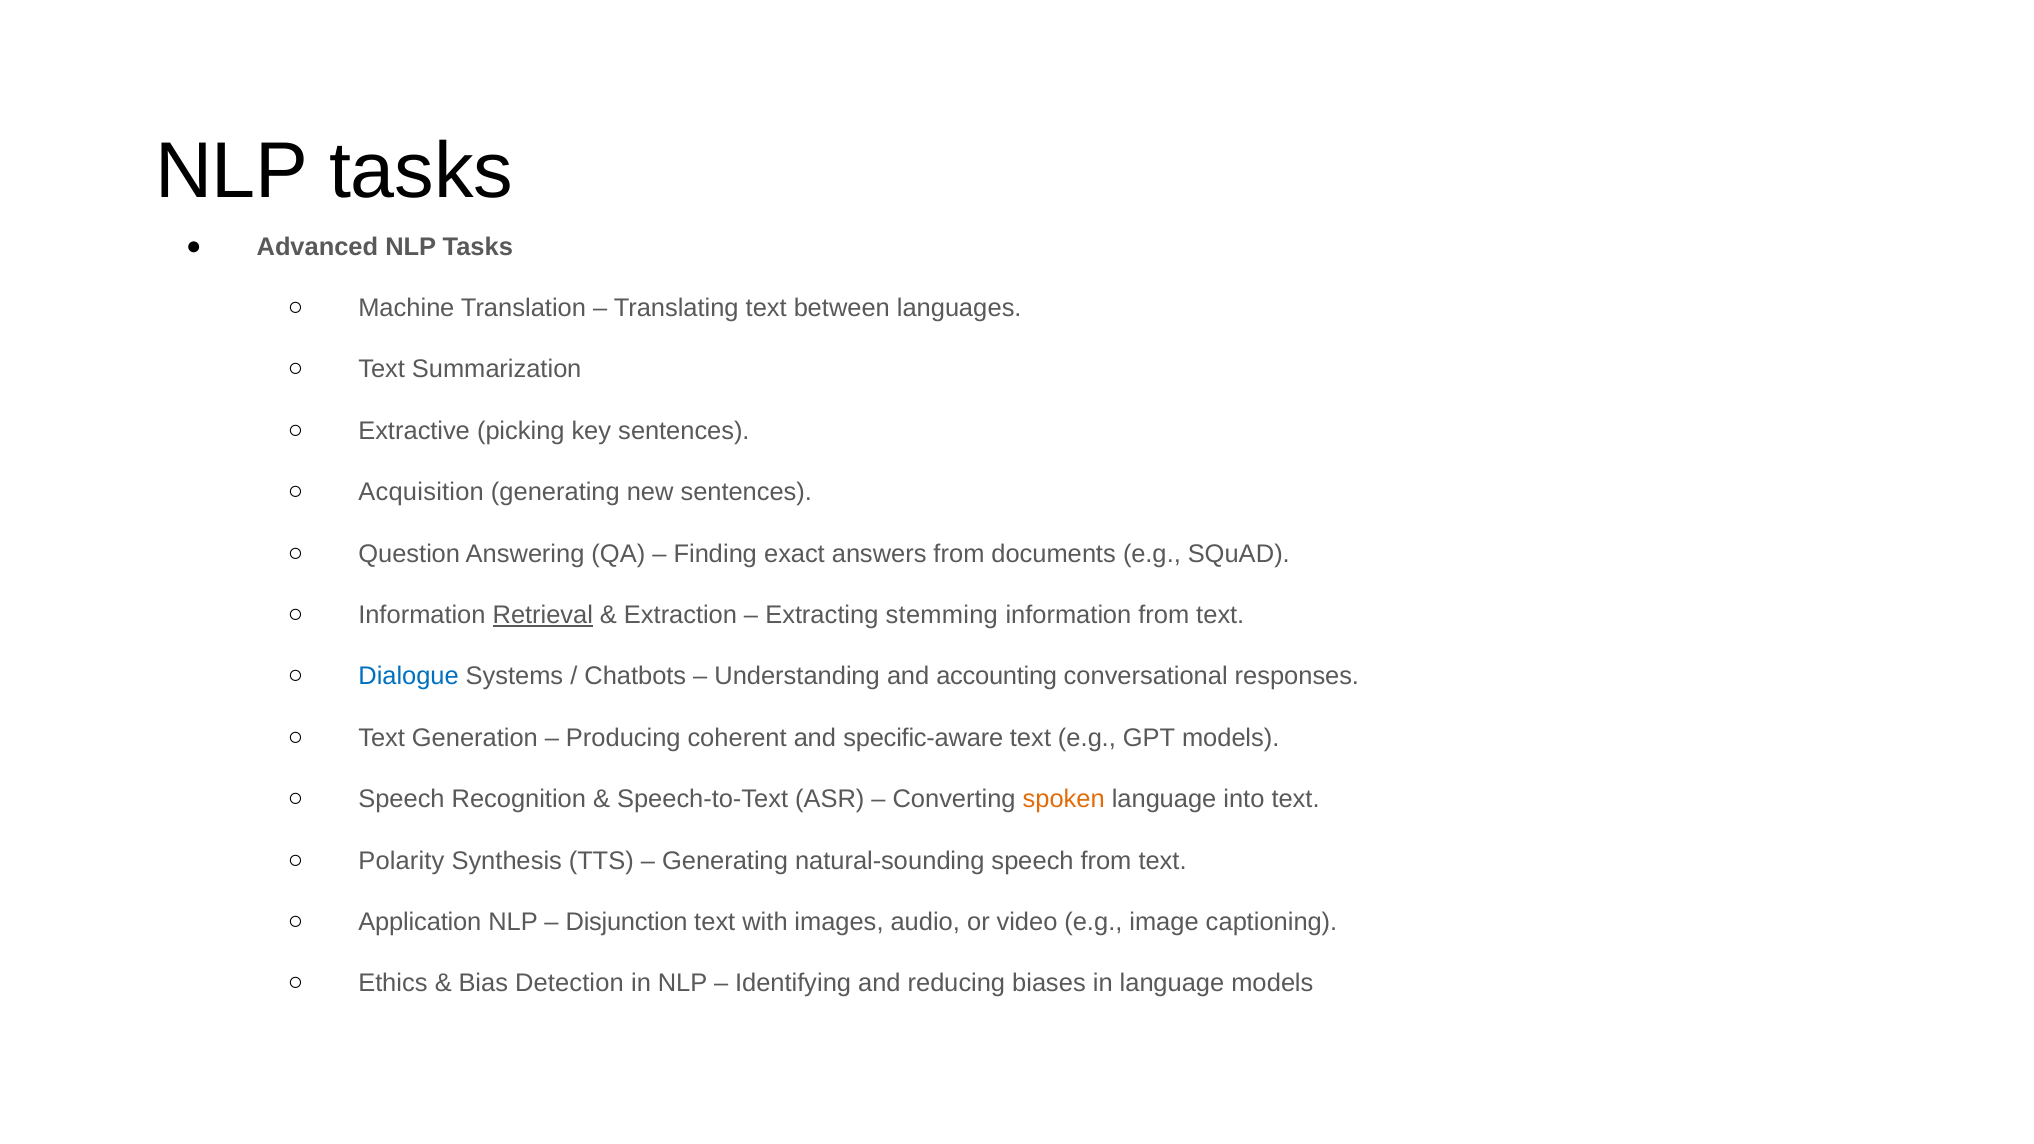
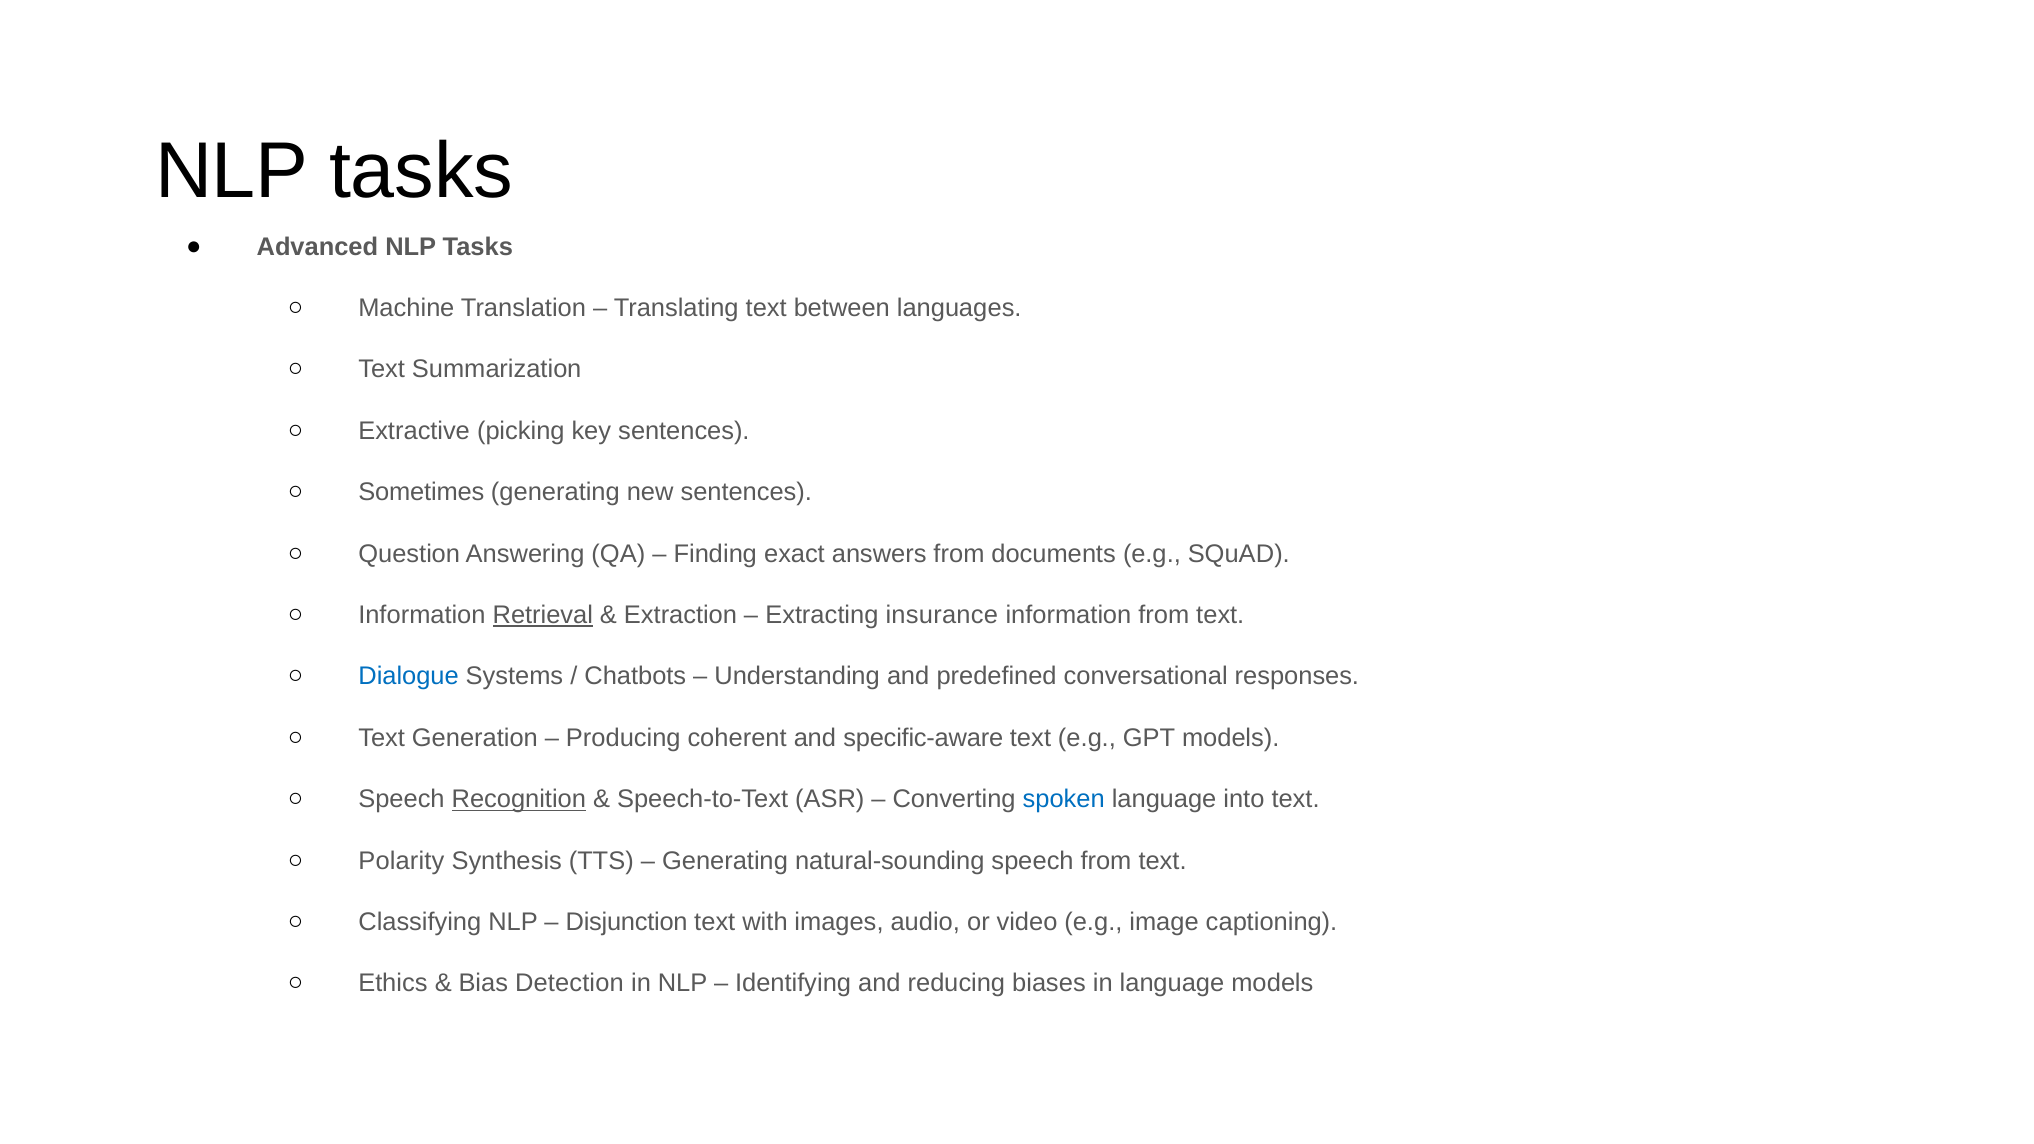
Acquisition: Acquisition -> Sometimes
stemming: stemming -> insurance
accounting: accounting -> predefined
Recognition underline: none -> present
spoken colour: orange -> blue
Application: Application -> Classifying
